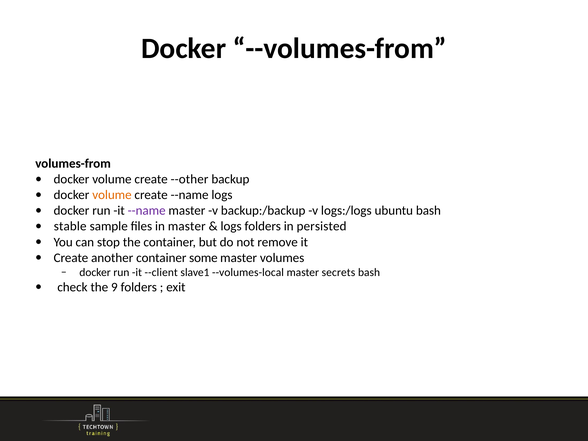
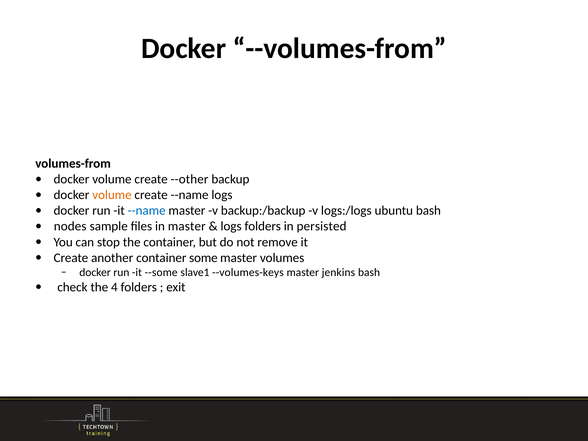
--name at (147, 211) colour: purple -> blue
stable: stable -> nodes
--client: --client -> --some
--volumes-local: --volumes-local -> --volumes-keys
secrets: secrets -> jenkins
9: 9 -> 4
